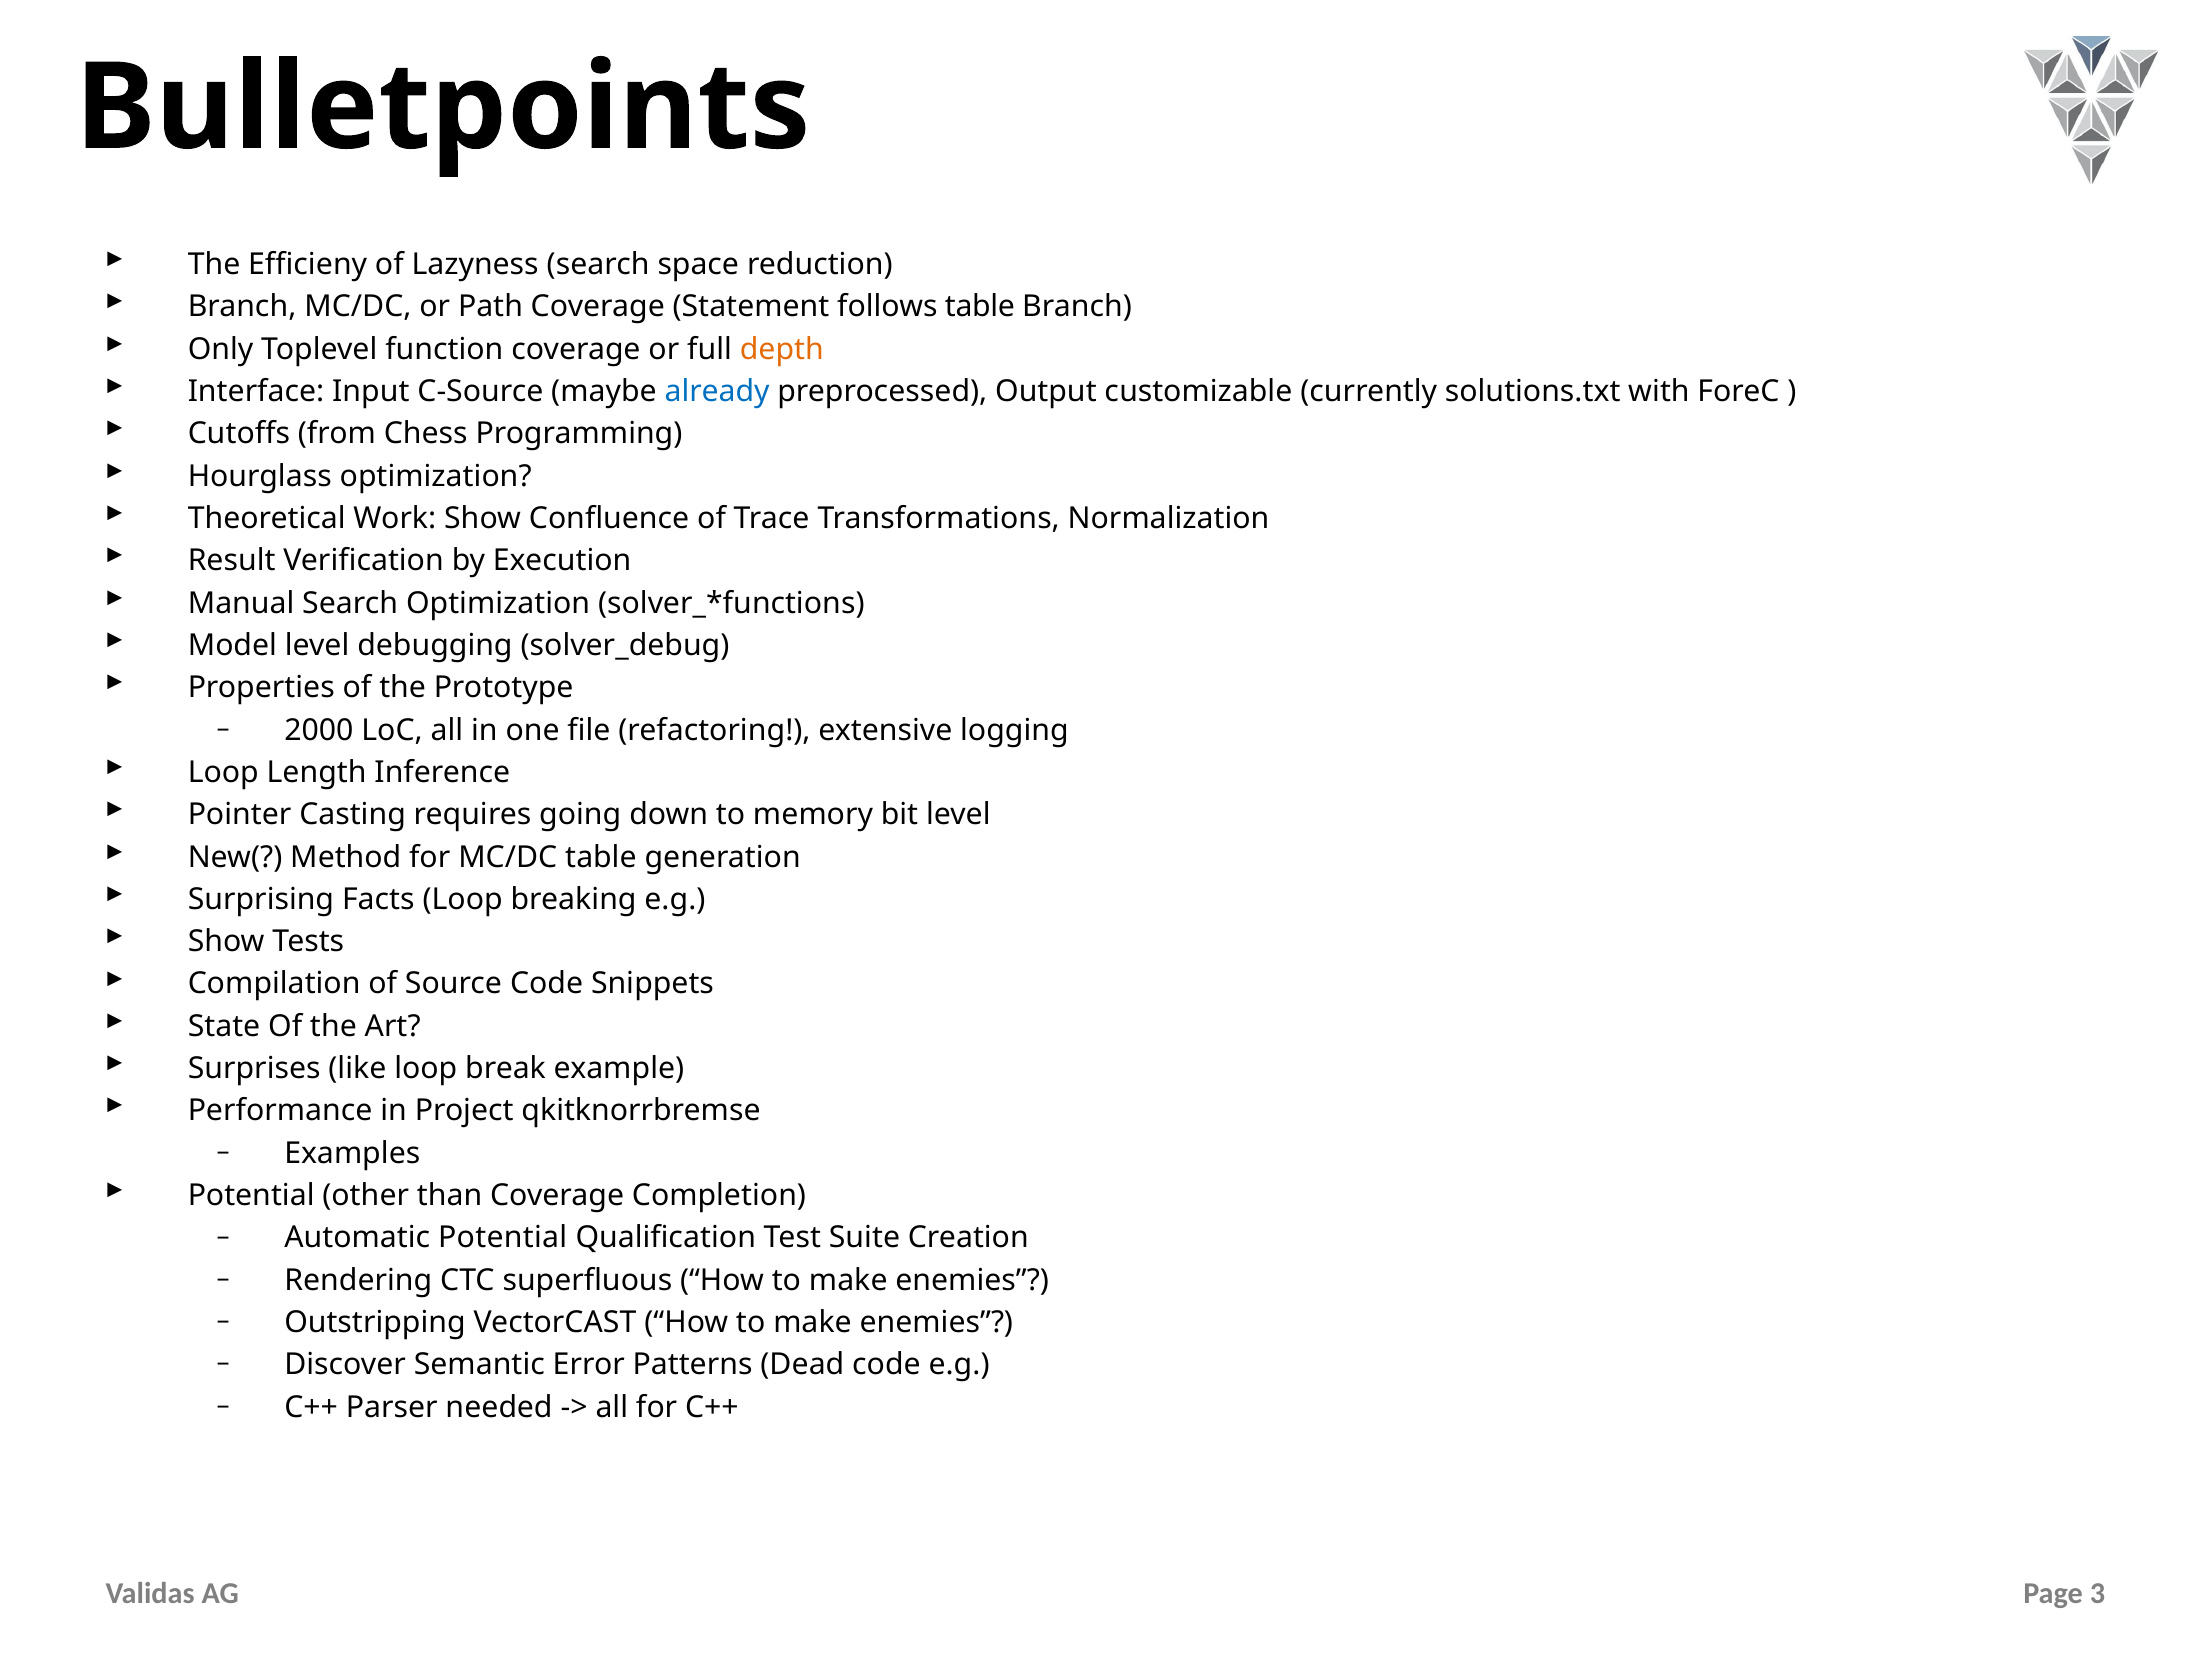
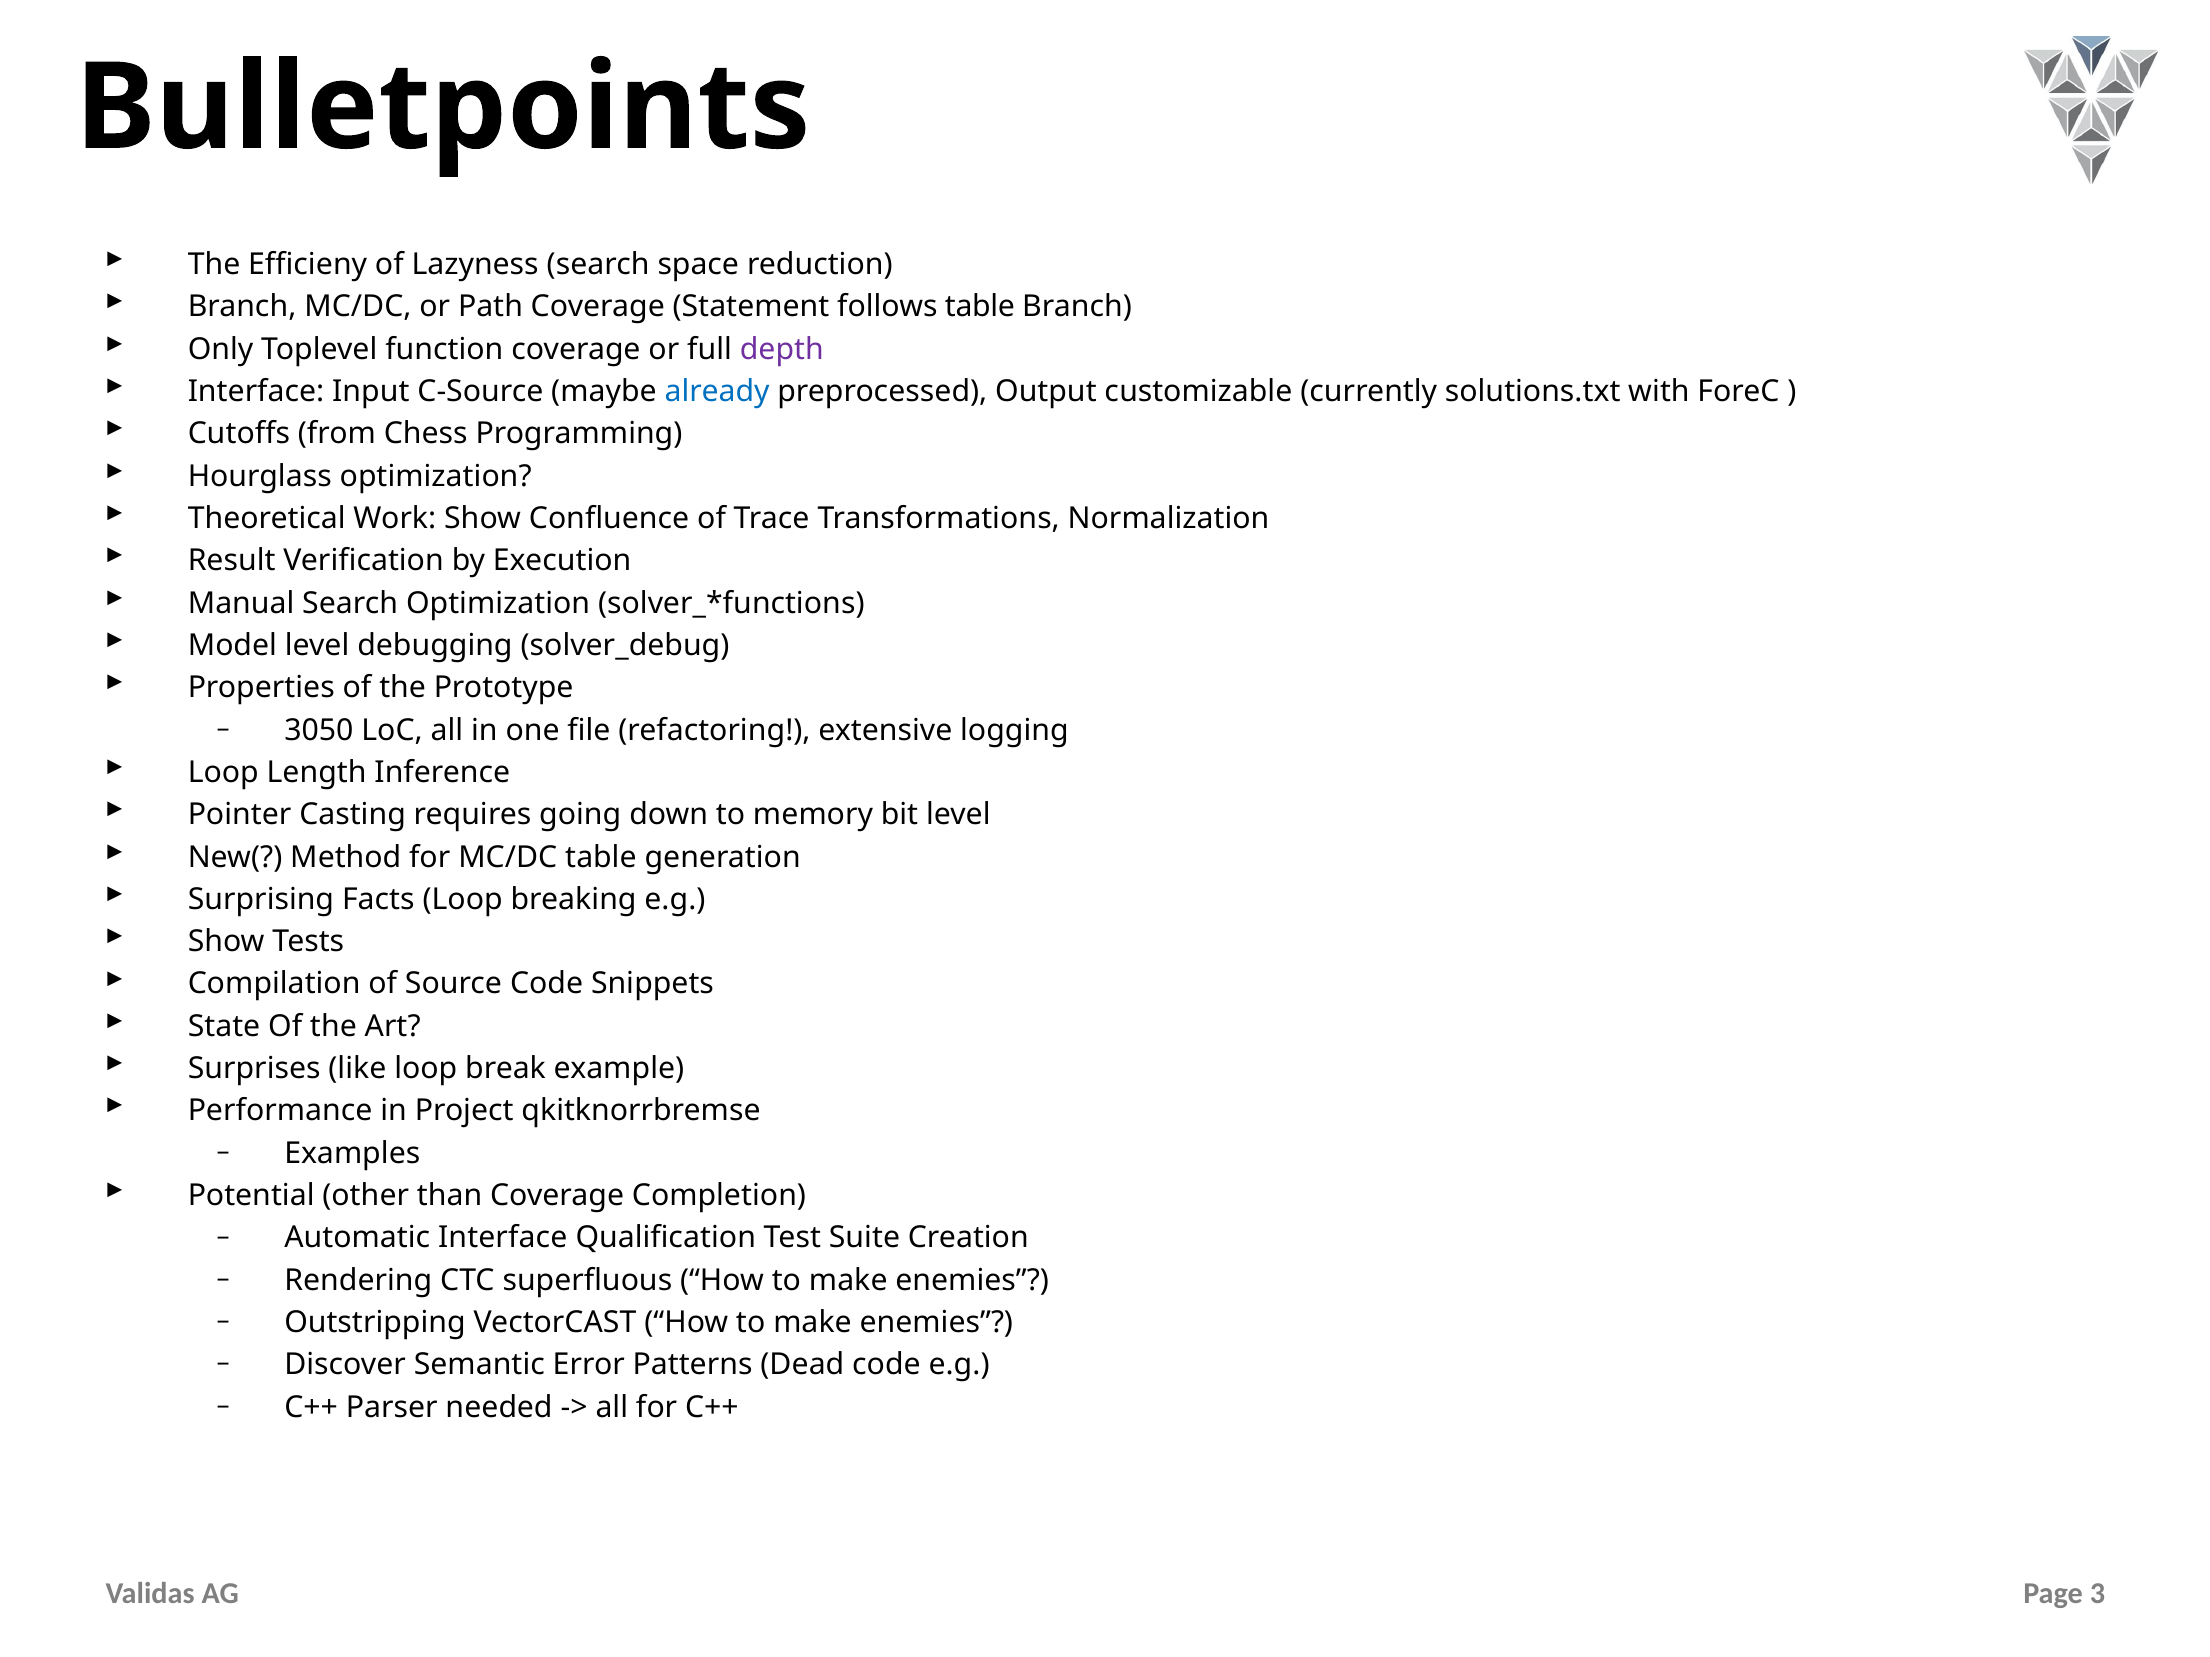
depth colour: orange -> purple
2000: 2000 -> 3050
Automatic Potential: Potential -> Interface
